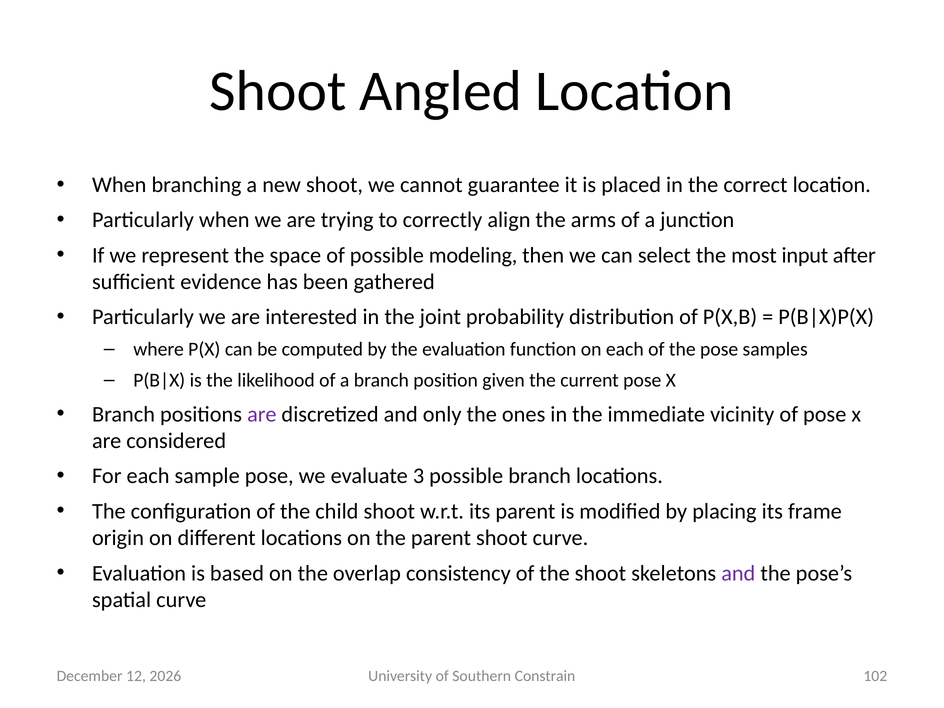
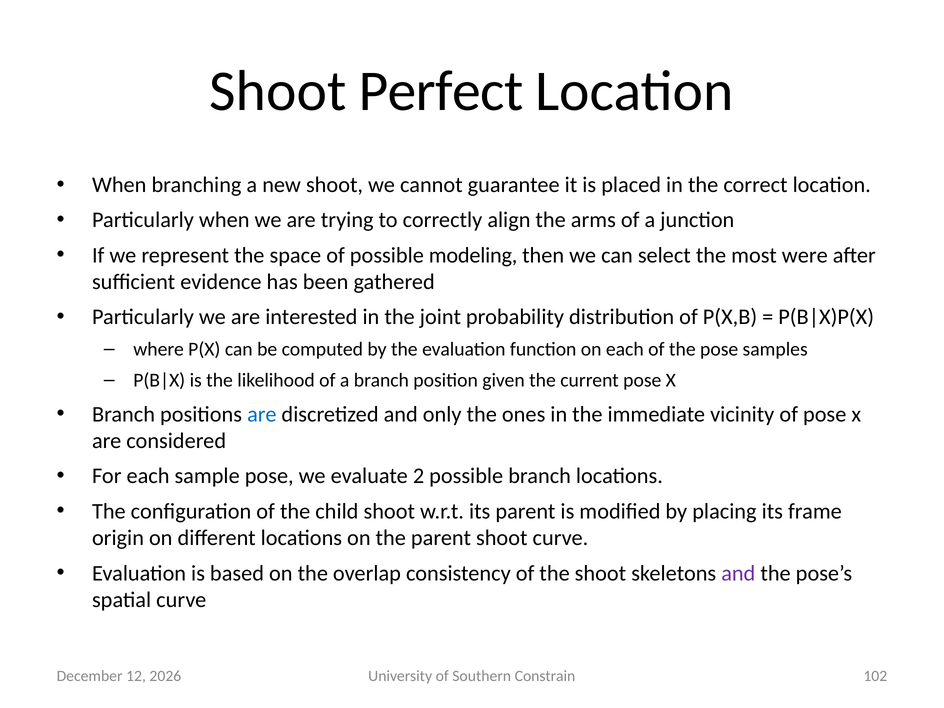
Angled: Angled -> Perfect
input: input -> were
are at (262, 414) colour: purple -> blue
3: 3 -> 2
